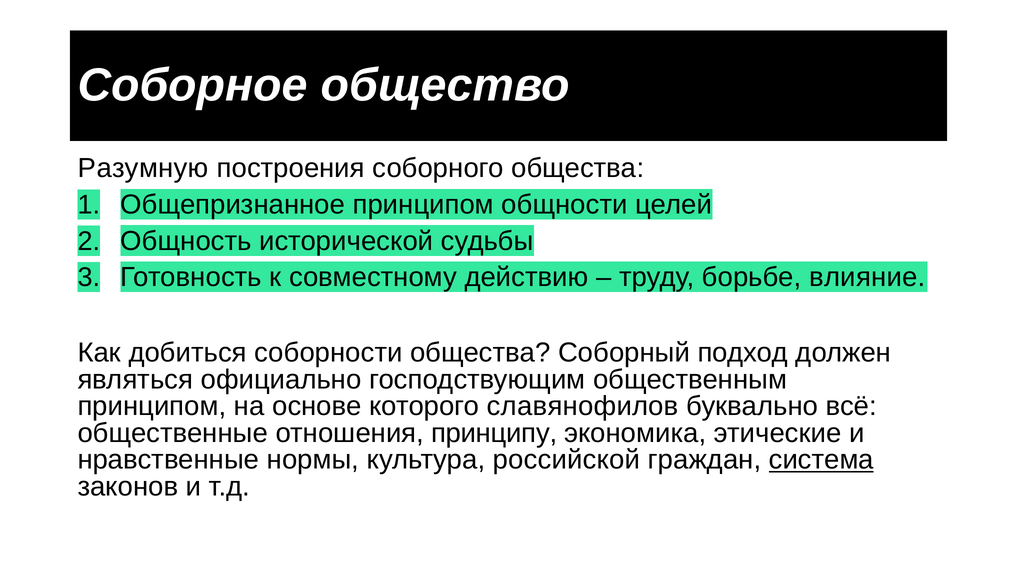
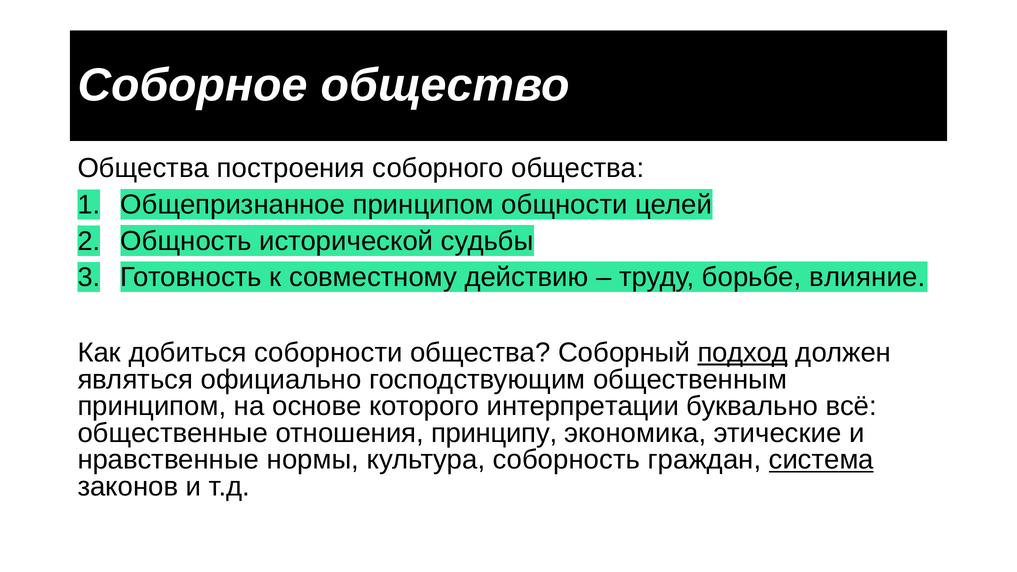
Разумную at (143, 168): Разумную -> Общества
подход underline: none -> present
славянофилов: славянофилов -> интерпретации
российской: российской -> соборность
